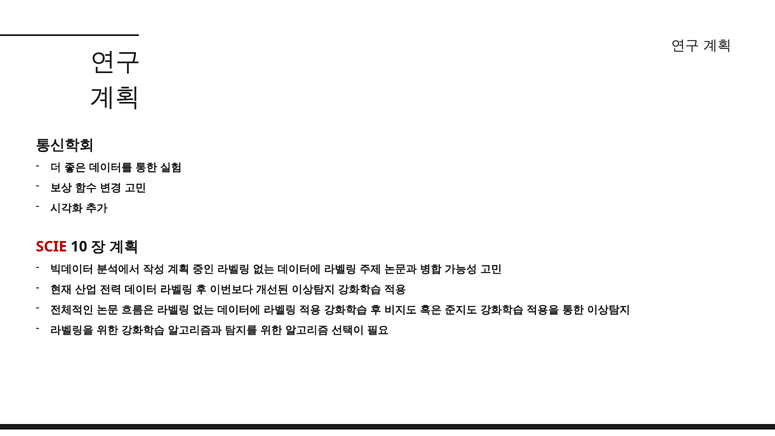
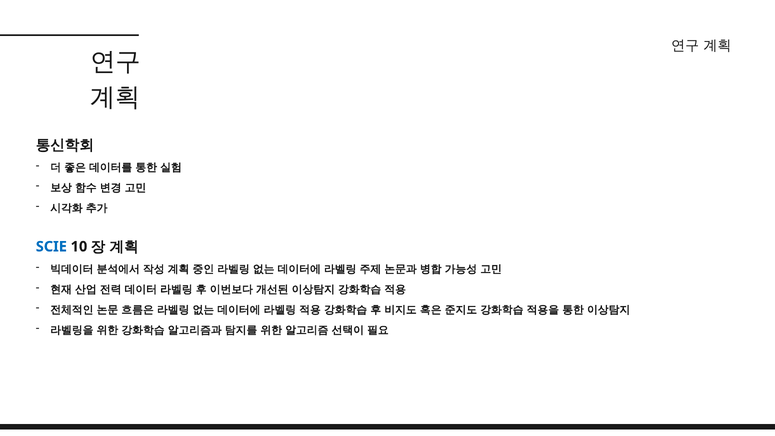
SCIE colour: red -> blue
